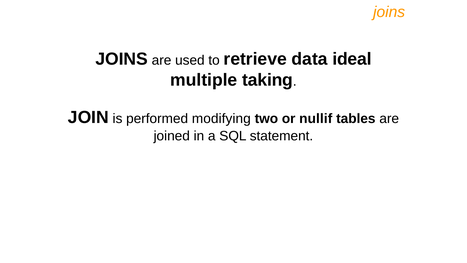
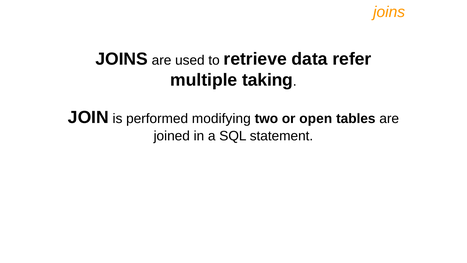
ideal: ideal -> refer
nullif: nullif -> open
